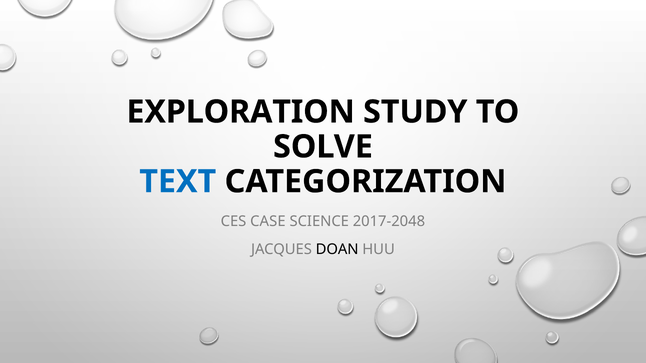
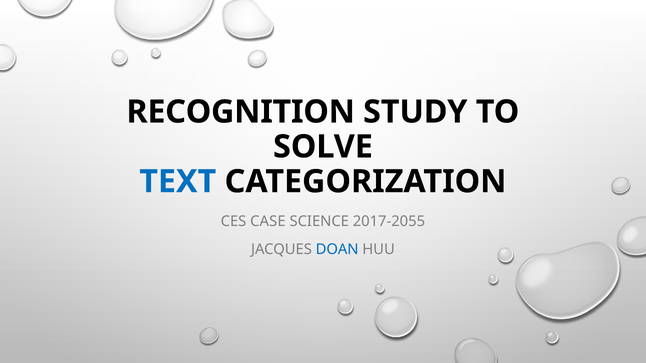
EXPLORATION: EXPLORATION -> RECOGNITION
2017-2048: 2017-2048 -> 2017-2055
DOAN colour: black -> blue
